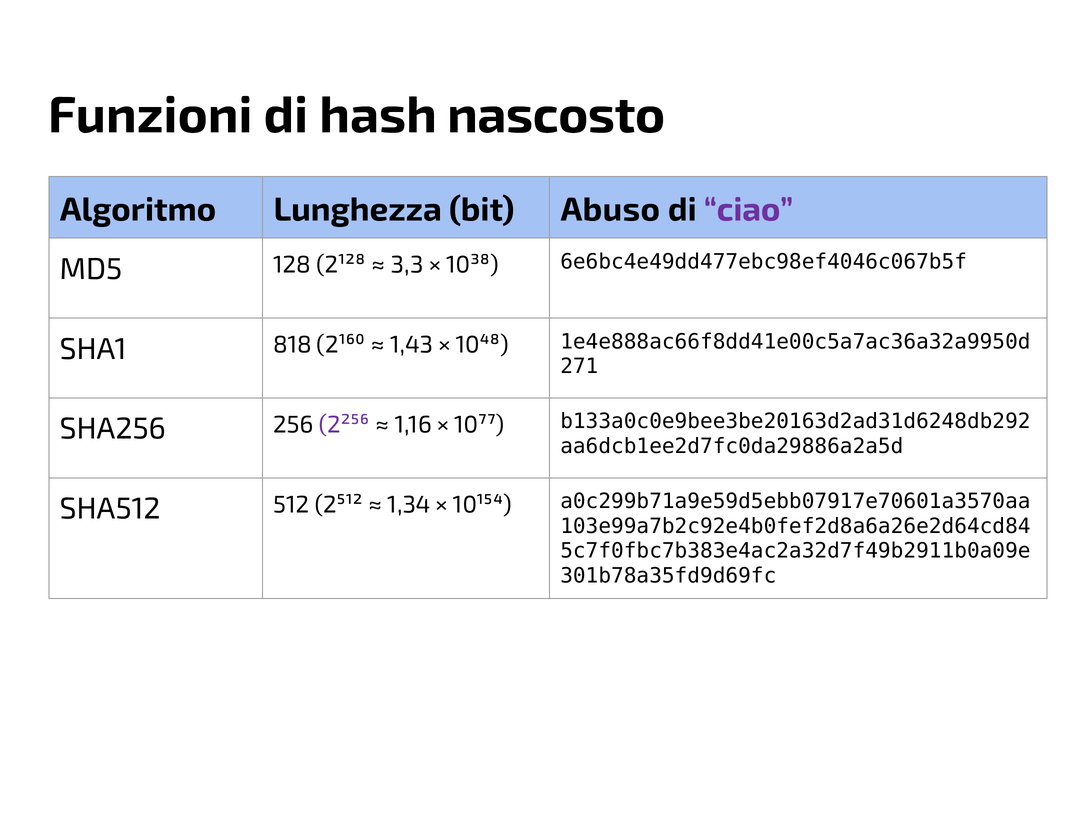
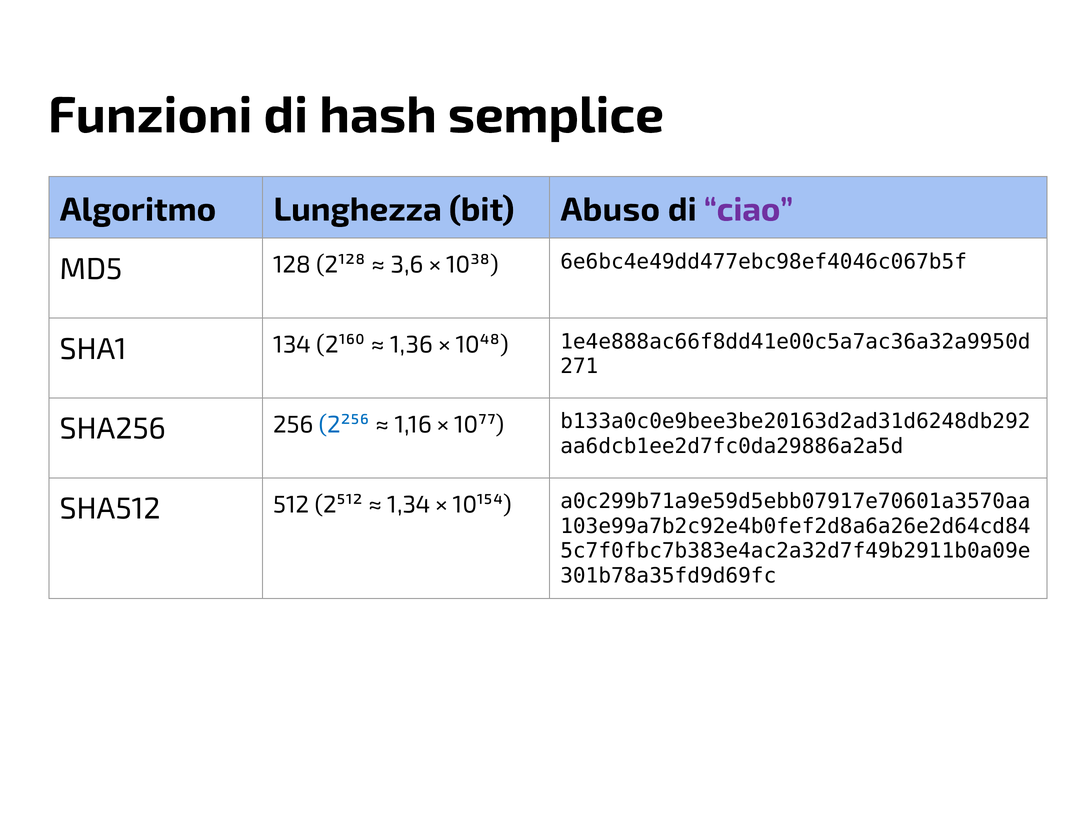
nascosto: nascosto -> semplice
3,3: 3,3 -> 3,6
818: 818 -> 134
1,43: 1,43 -> 1,36
2²⁵⁶ colour: purple -> blue
